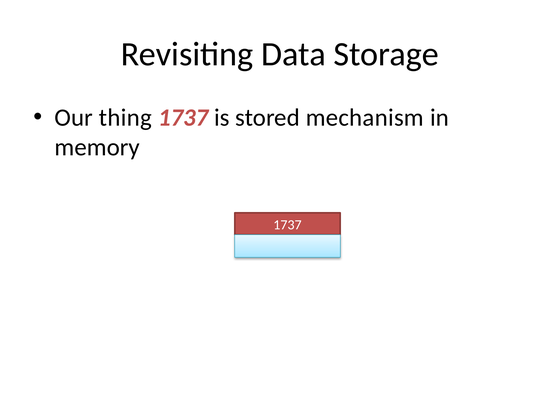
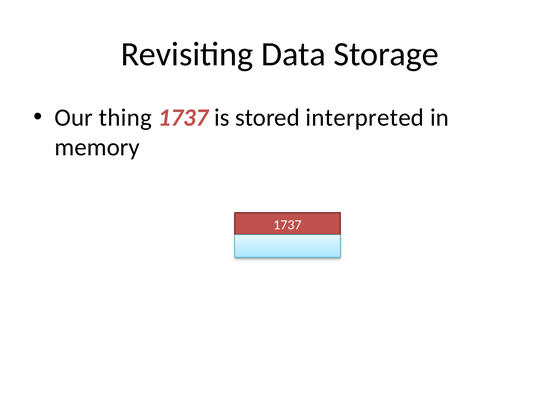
mechanism: mechanism -> interpreted
